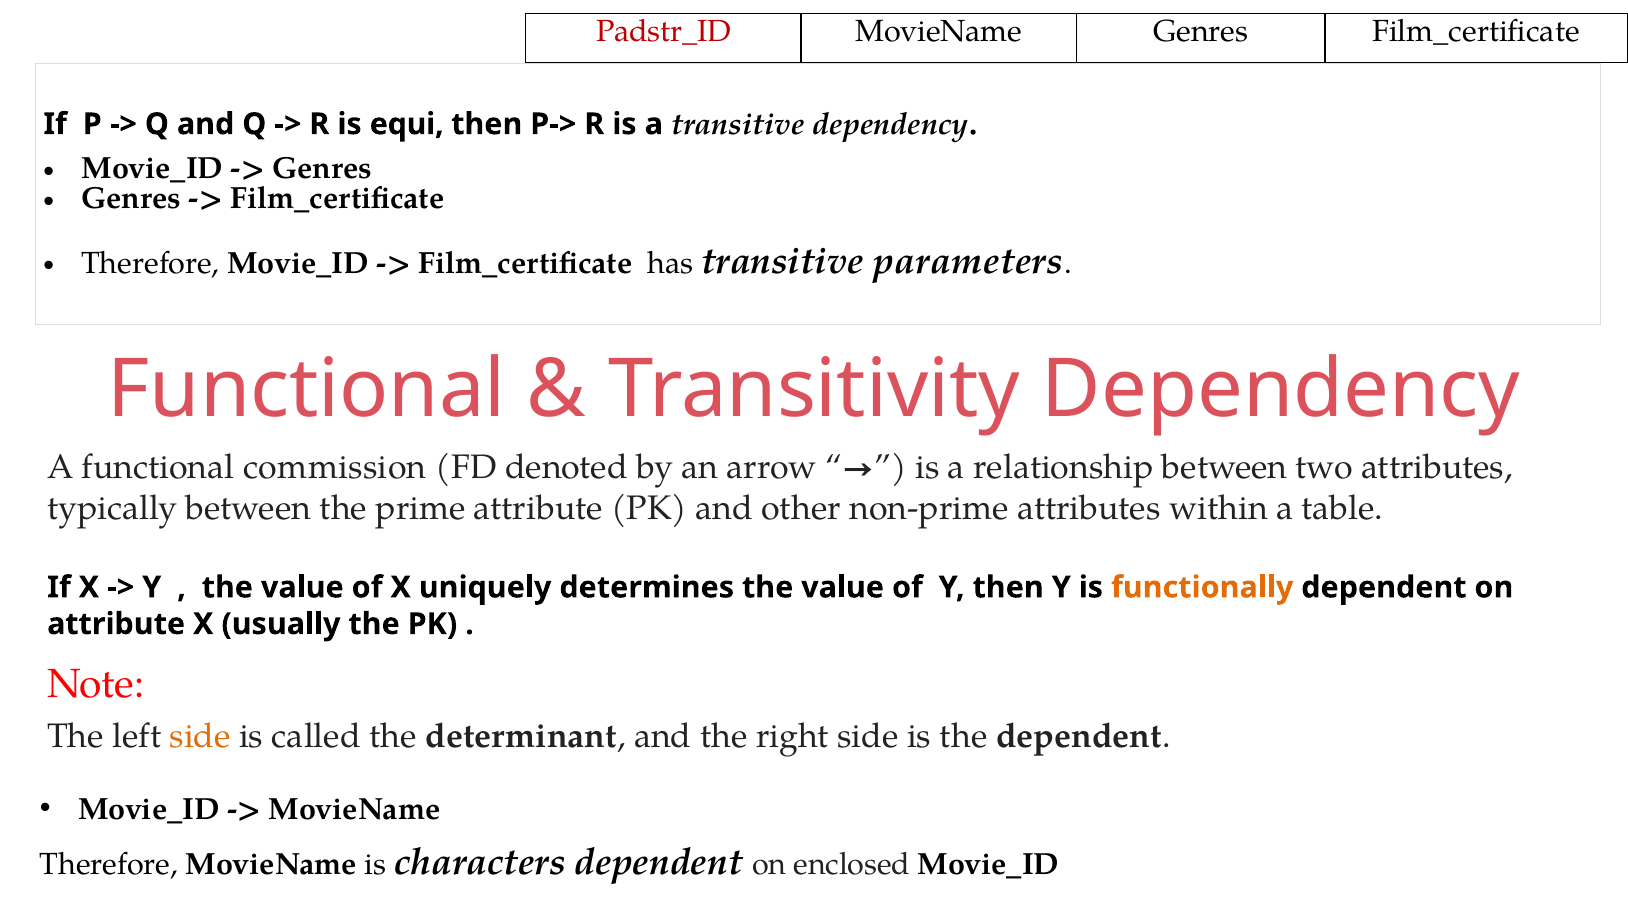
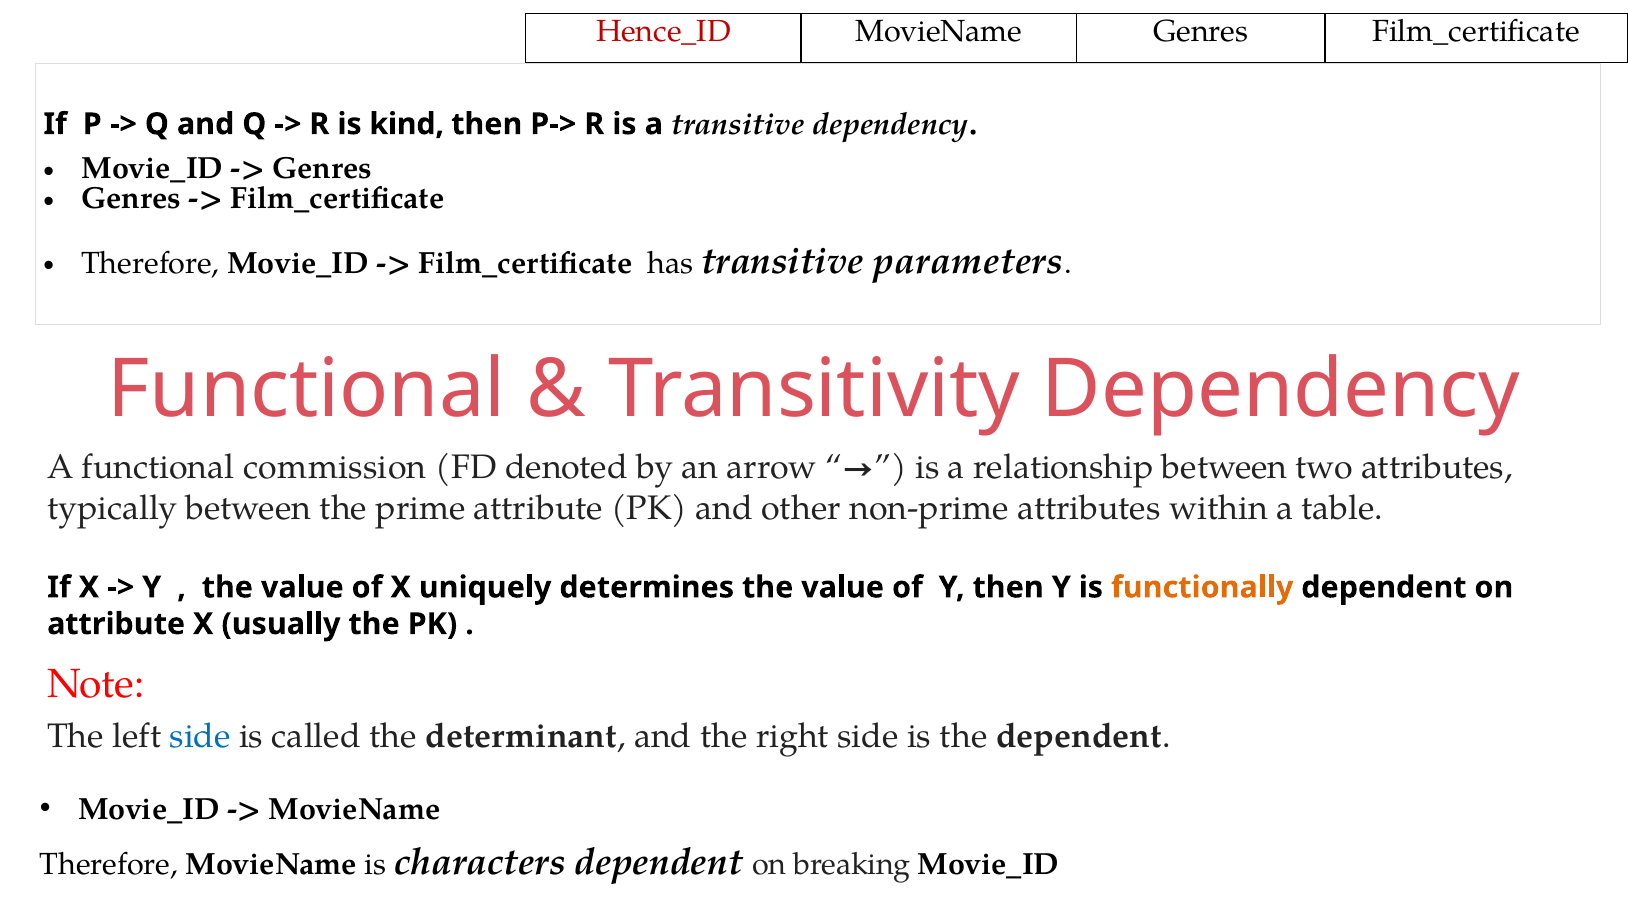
Padstr_ID: Padstr_ID -> Hence_ID
equi: equi -> kind
side at (200, 736) colour: orange -> blue
enclosed: enclosed -> breaking
